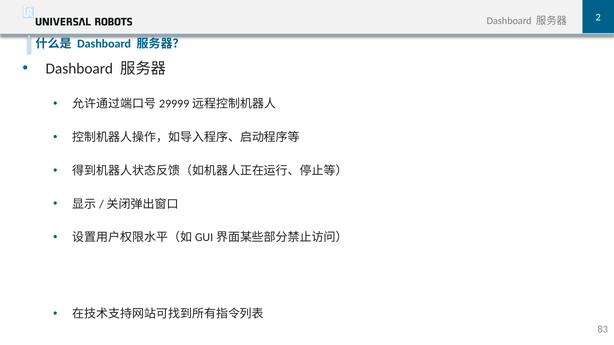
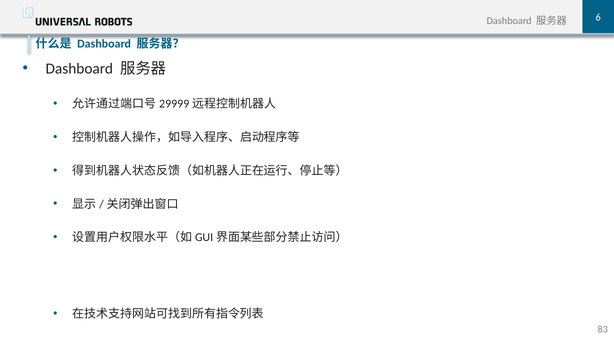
2: 2 -> 6
